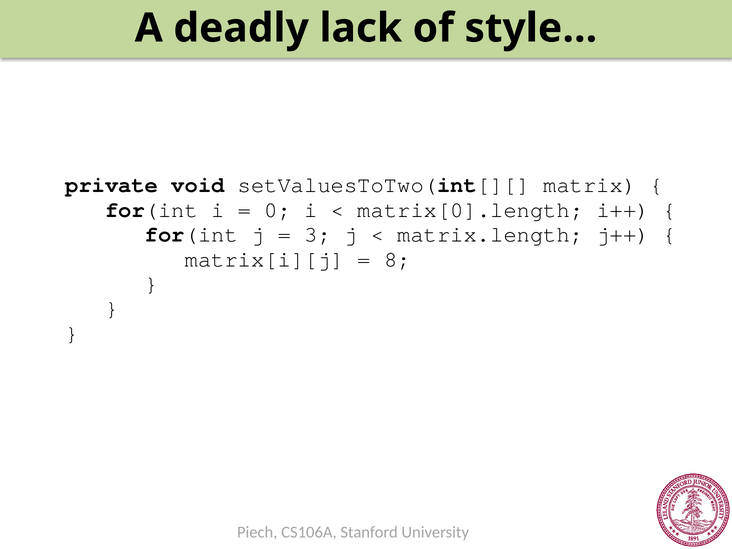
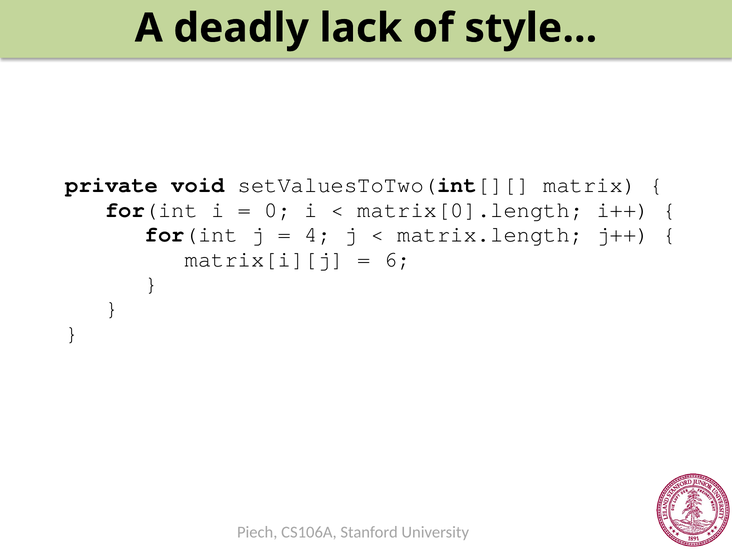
3: 3 -> 4
8: 8 -> 6
